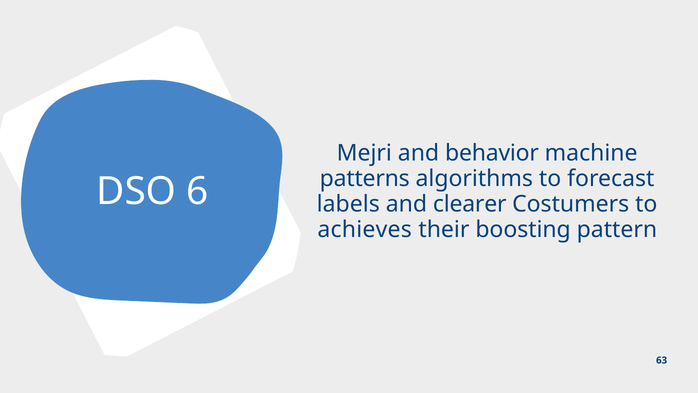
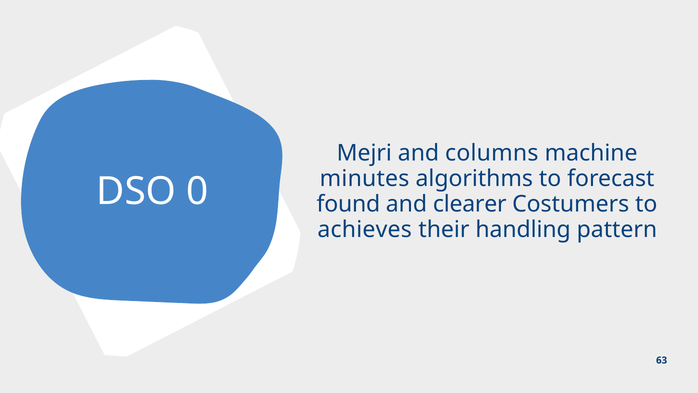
behavior: behavior -> columns
patterns: patterns -> minutes
6: 6 -> 0
labels: labels -> found
boosting: boosting -> handling
